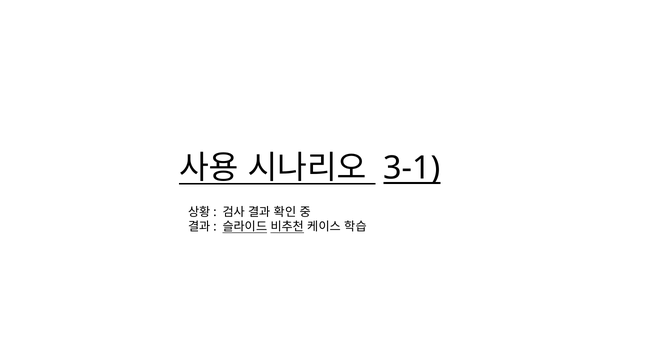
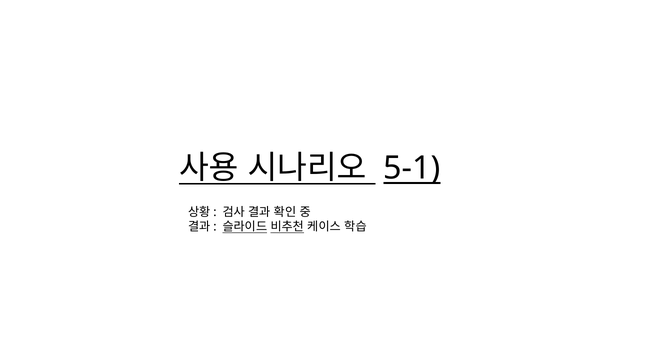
3-1: 3-1 -> 5-1
